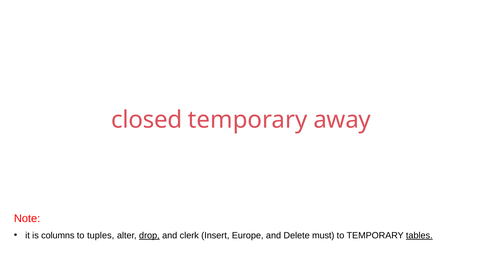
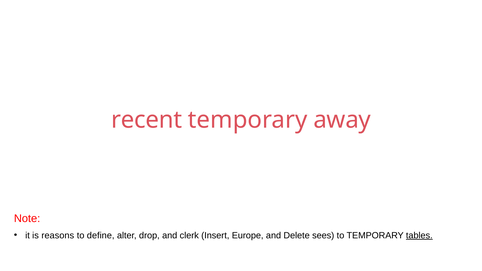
closed: closed -> recent
columns: columns -> reasons
tuples: tuples -> define
drop underline: present -> none
must: must -> sees
